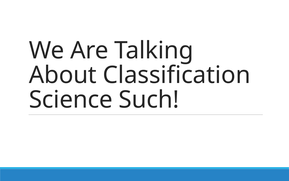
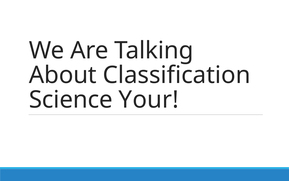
Such: Such -> Your
